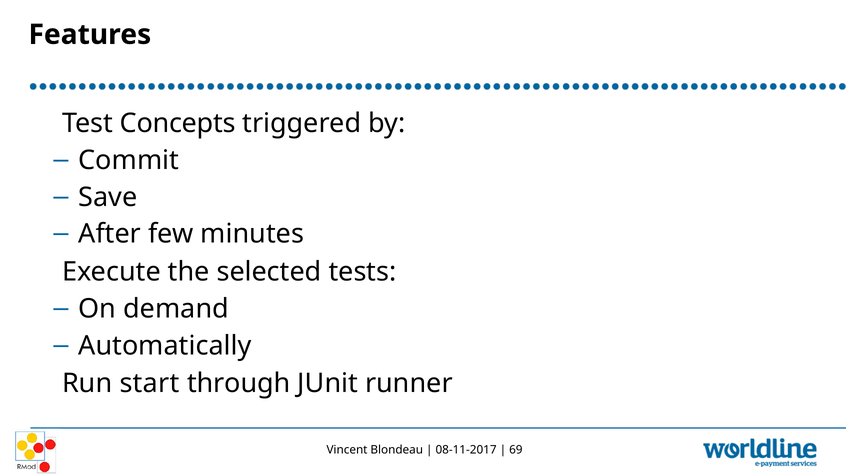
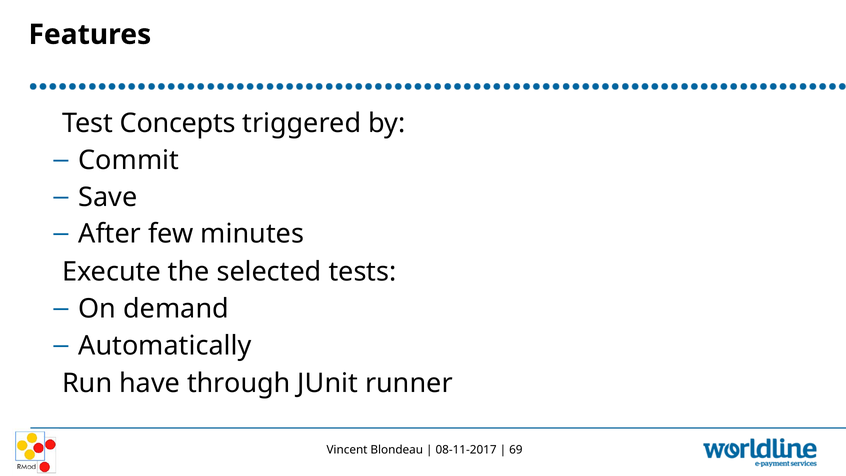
start: start -> have
